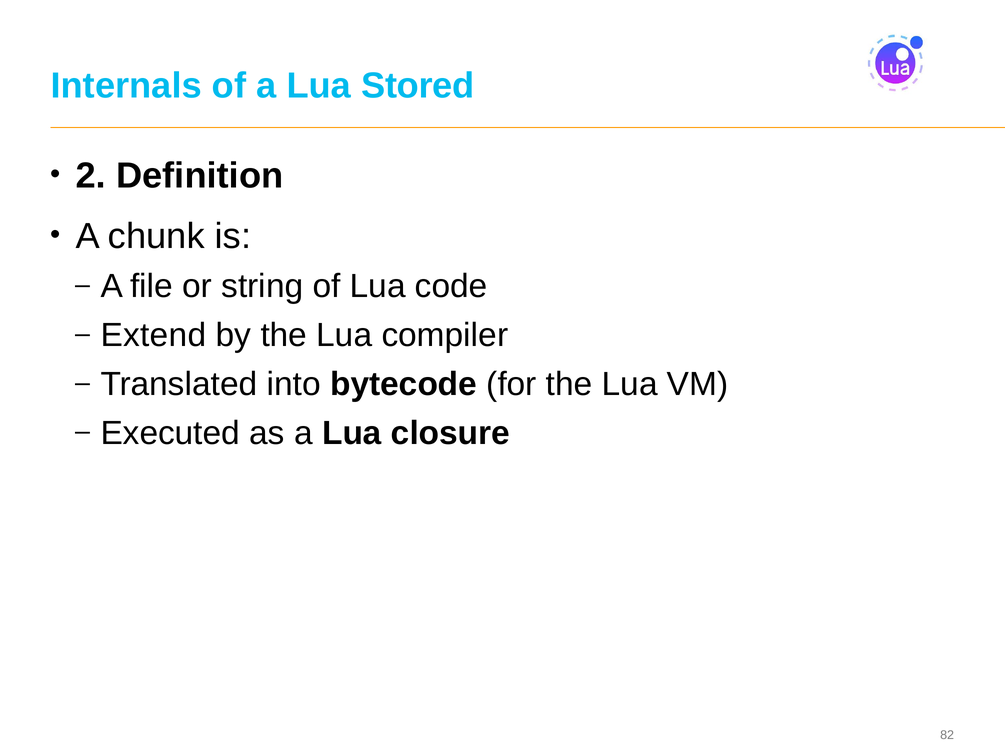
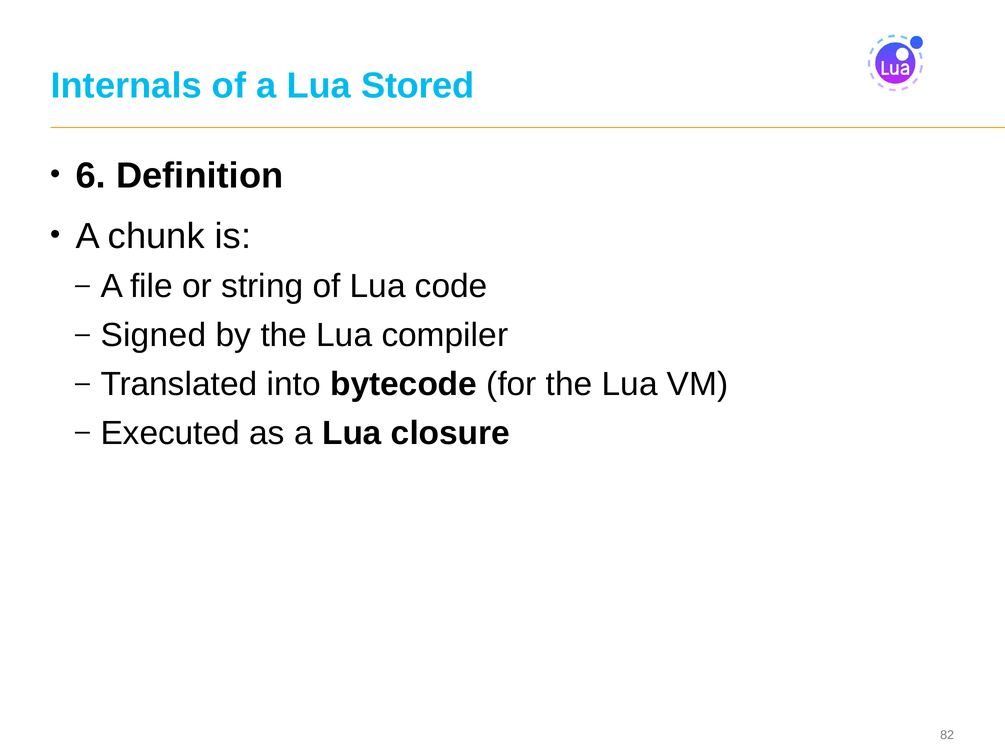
2: 2 -> 6
Extend: Extend -> Signed
